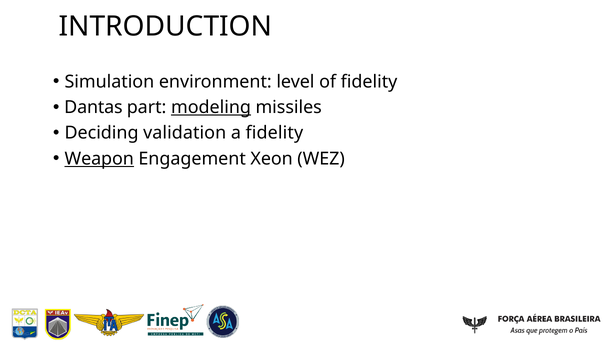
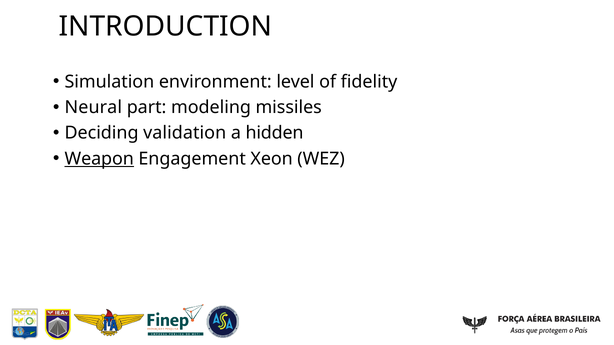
Dantas: Dantas -> Neural
modeling underline: present -> none
a fidelity: fidelity -> hidden
